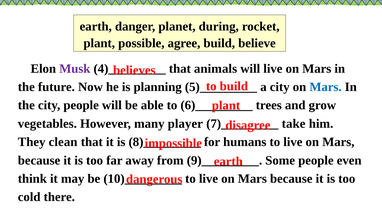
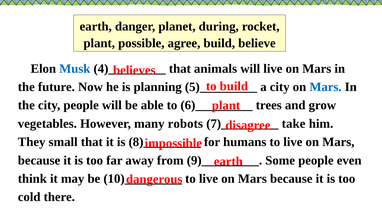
Musk colour: purple -> blue
player: player -> robots
clean: clean -> small
